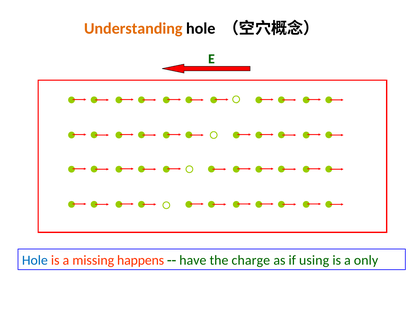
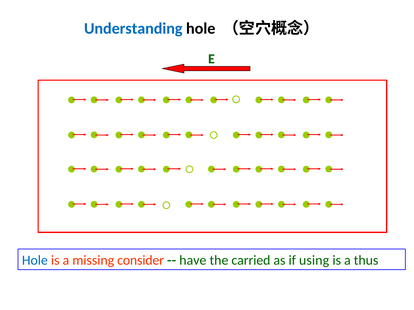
Understanding colour: orange -> blue
happens: happens -> consider
charge: charge -> carried
only: only -> thus
